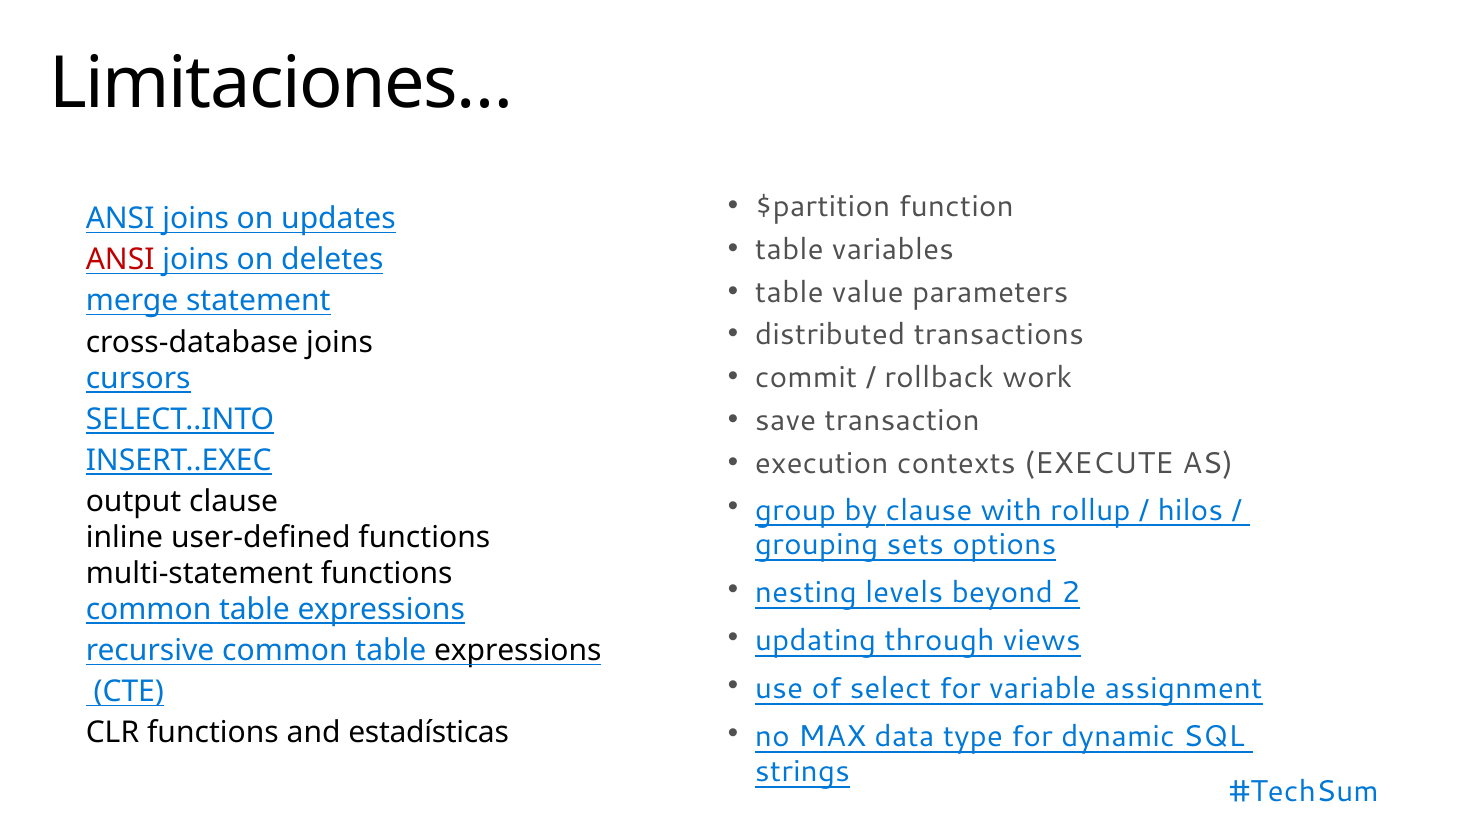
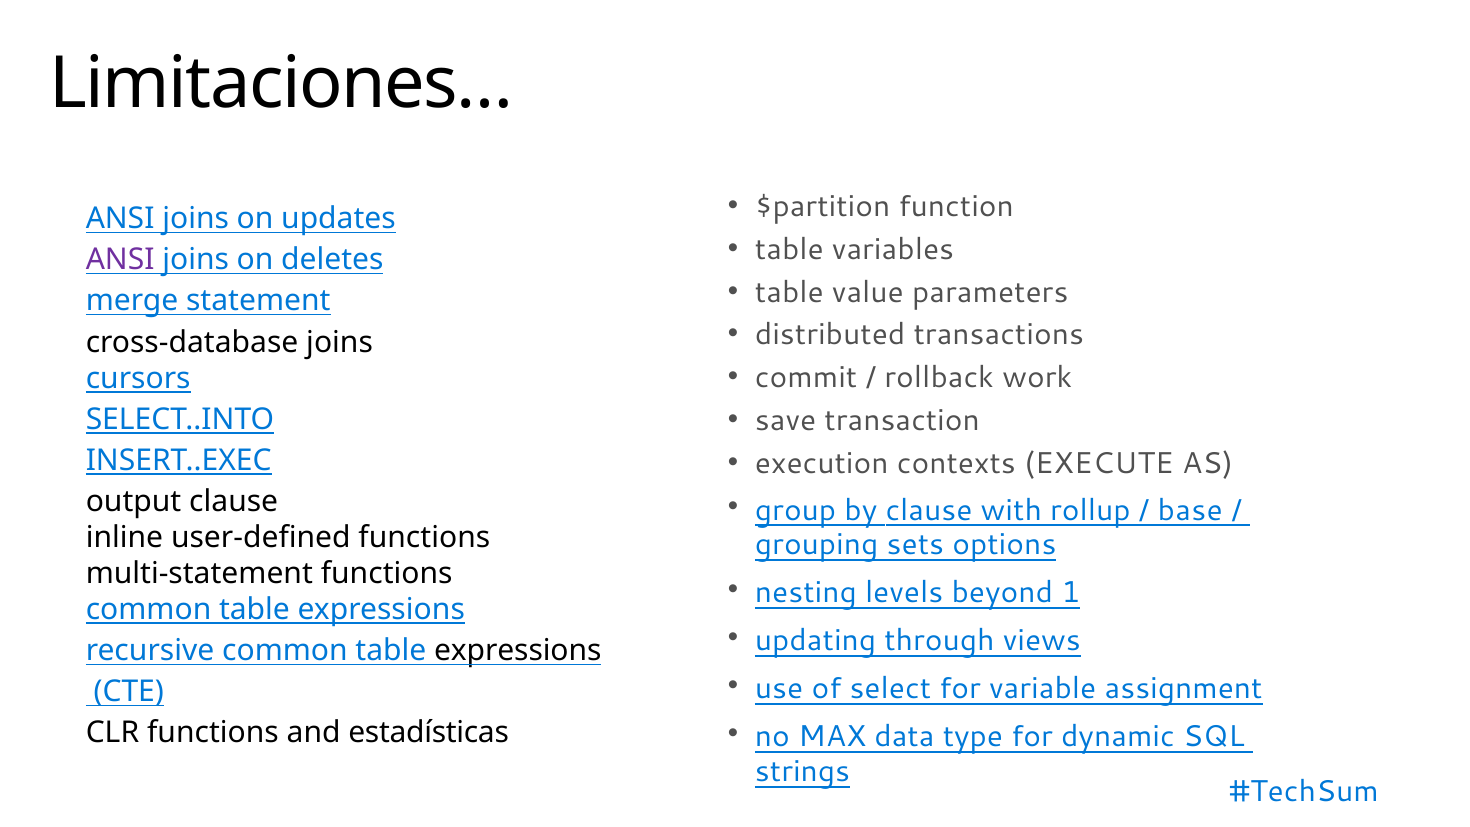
ANSI at (120, 260) colour: red -> purple
hilos: hilos -> base
2: 2 -> 1
